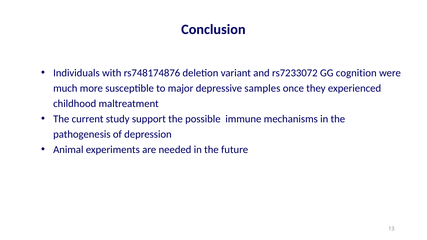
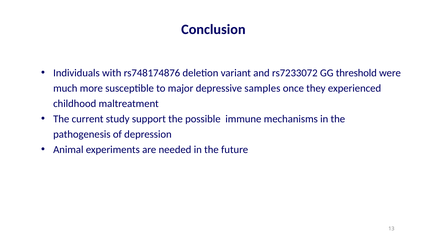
cognition: cognition -> threshold
